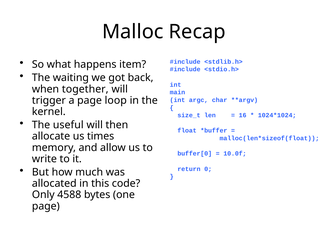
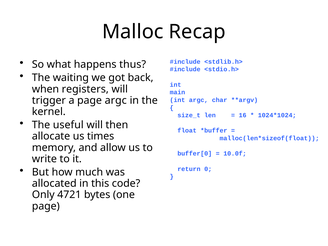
item: item -> thus
together: together -> registers
page loop: loop -> argc
4588: 4588 -> 4721
